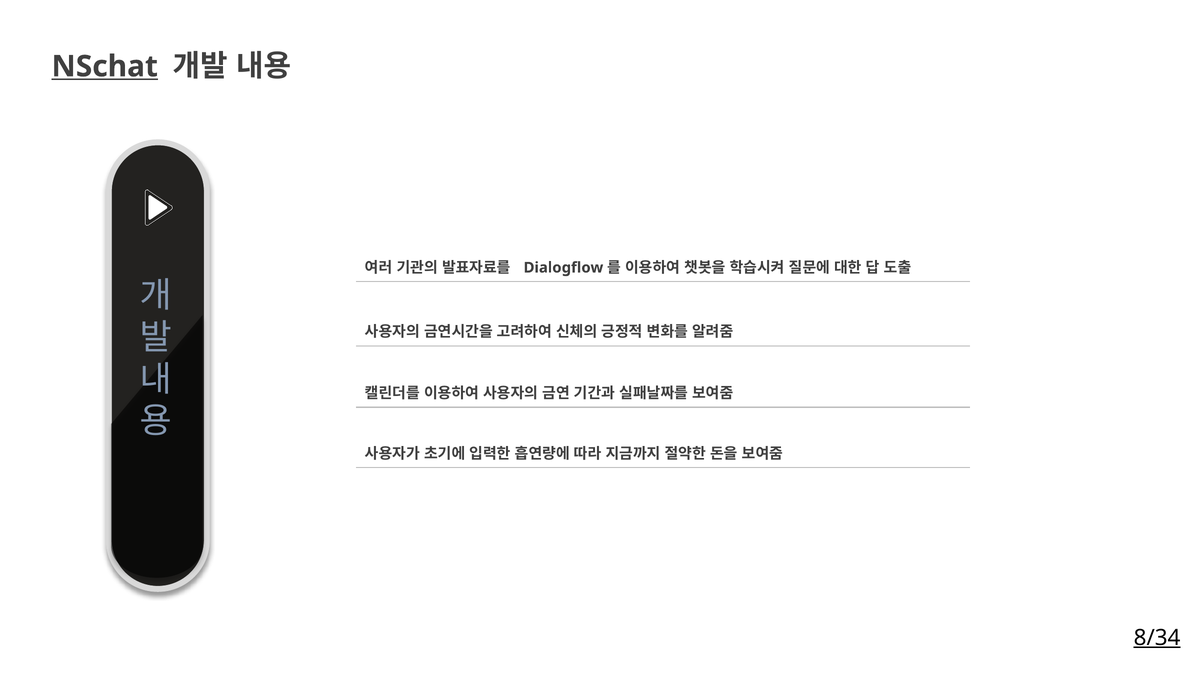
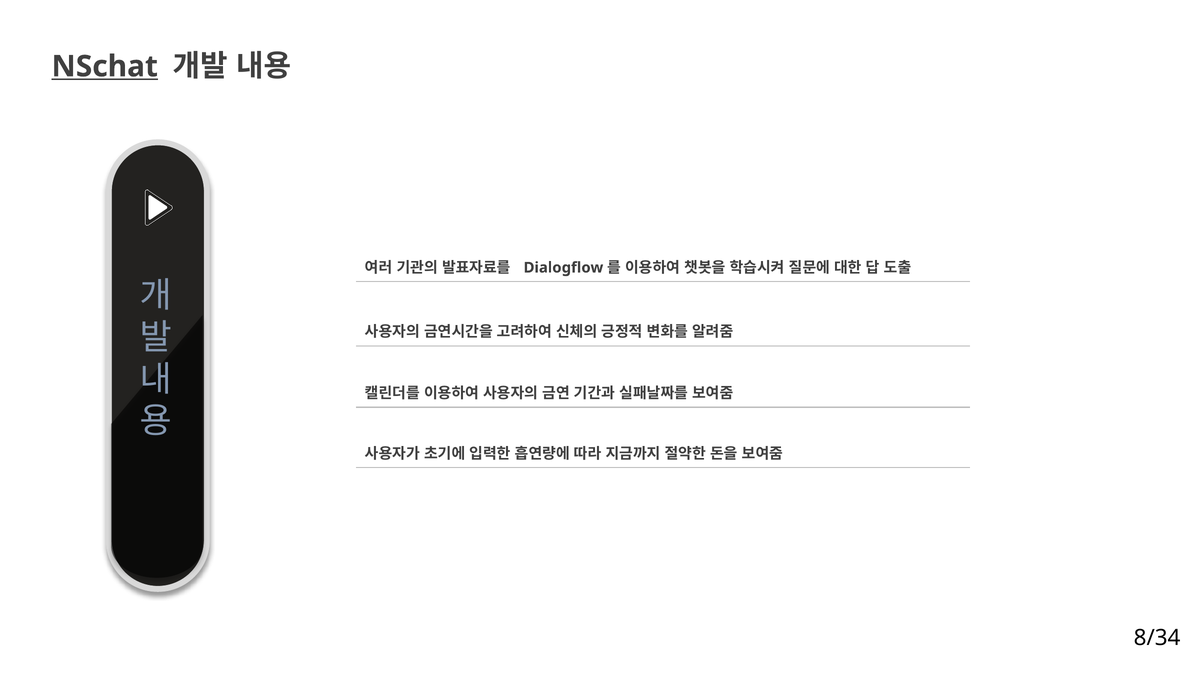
8/34 underline: present -> none
